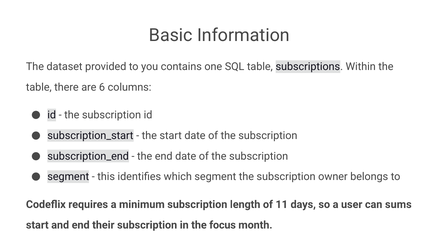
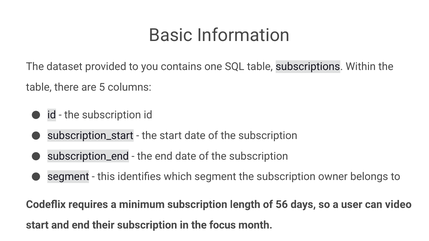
6: 6 -> 5
11: 11 -> 56
sums: sums -> video
